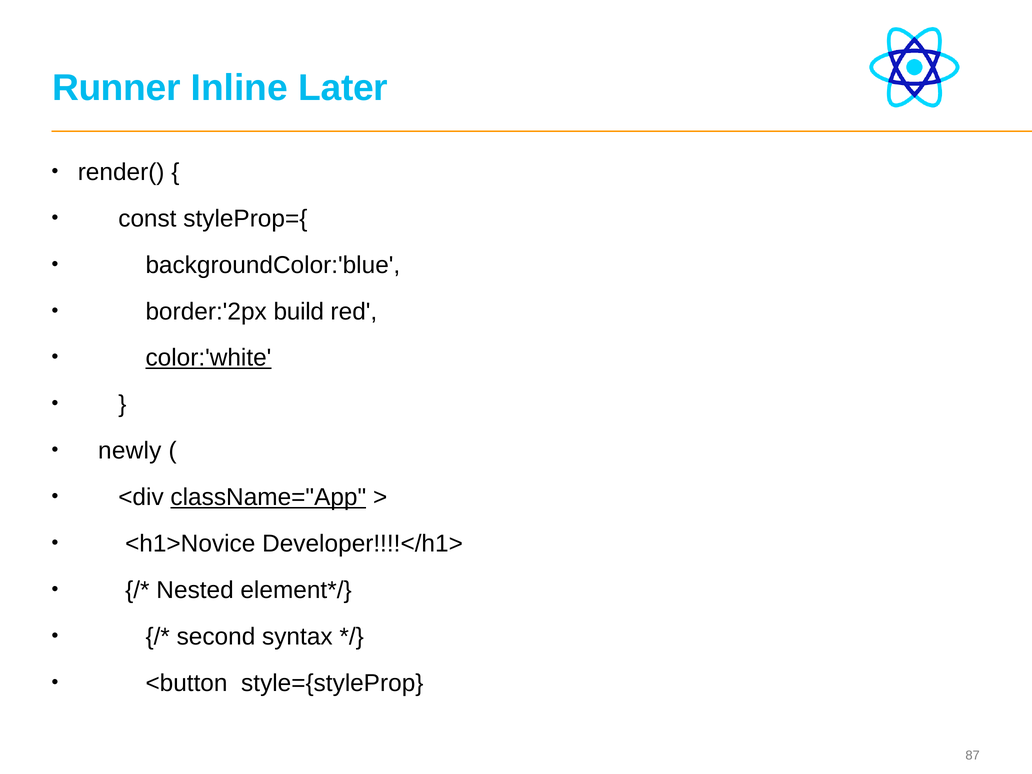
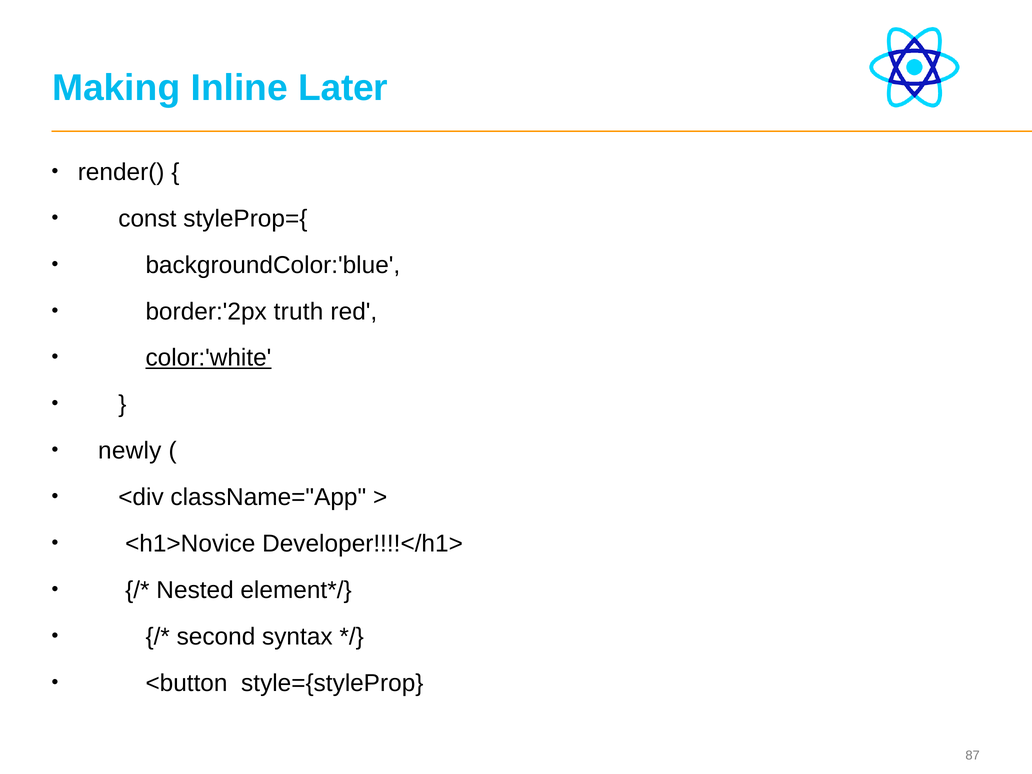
Runner: Runner -> Making
build: build -> truth
className="App underline: present -> none
